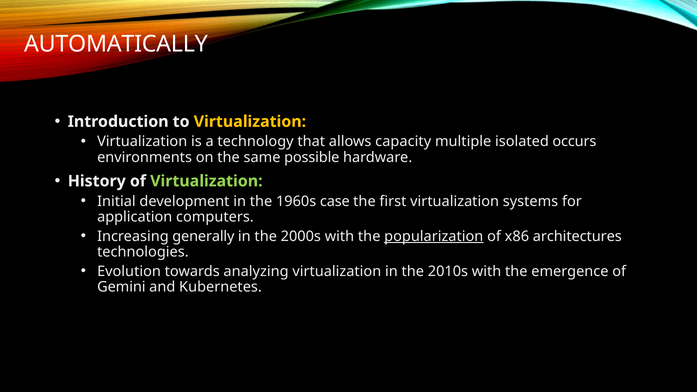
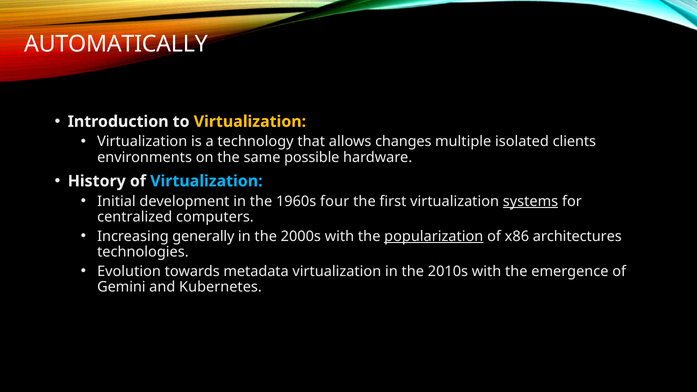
capacity: capacity -> changes
occurs: occurs -> clients
Virtualization at (206, 181) colour: light green -> light blue
case: case -> four
systems underline: none -> present
application: application -> centralized
analyzing: analyzing -> metadata
